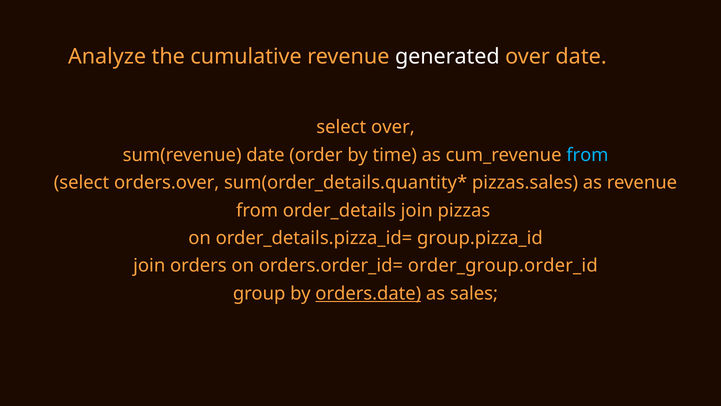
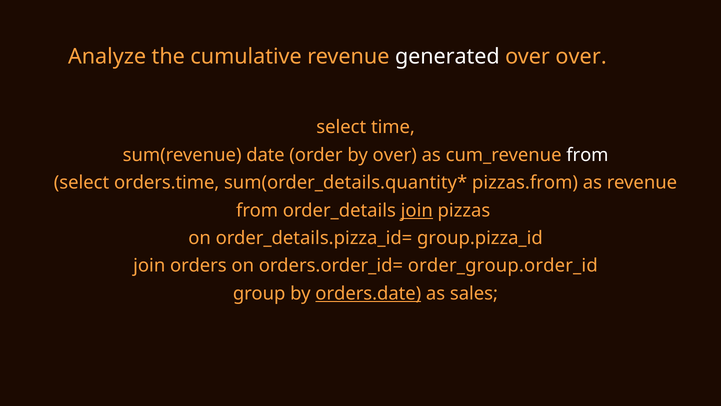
over date: date -> over
select over: over -> time
by time: time -> over
from at (587, 155) colour: light blue -> white
orders.over: orders.over -> orders.time
pizzas.sales: pizzas.sales -> pizzas.from
join at (417, 210) underline: none -> present
